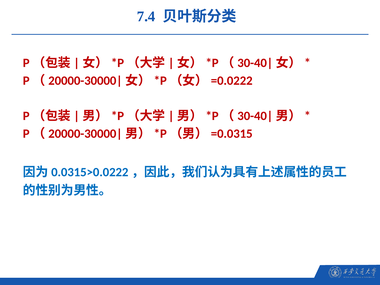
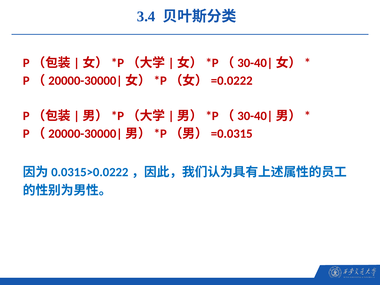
7.4: 7.4 -> 3.4
